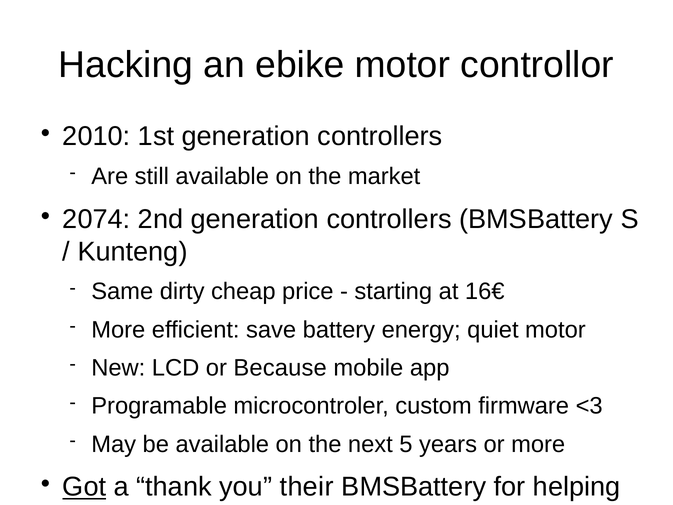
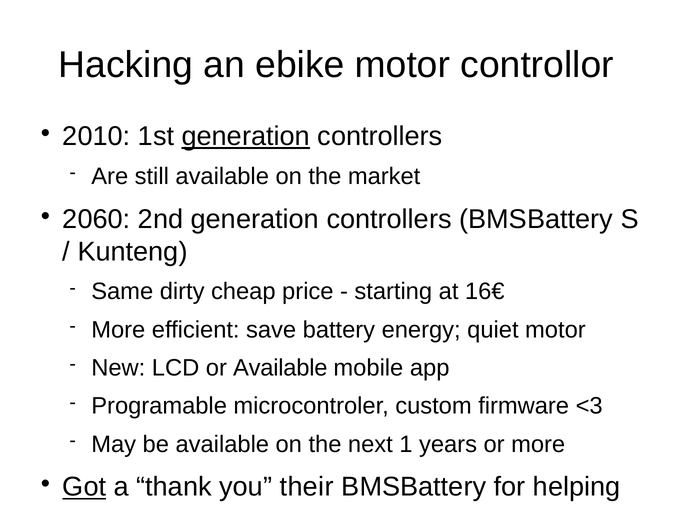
generation at (246, 136) underline: none -> present
2074: 2074 -> 2060
or Because: Because -> Available
5: 5 -> 1
